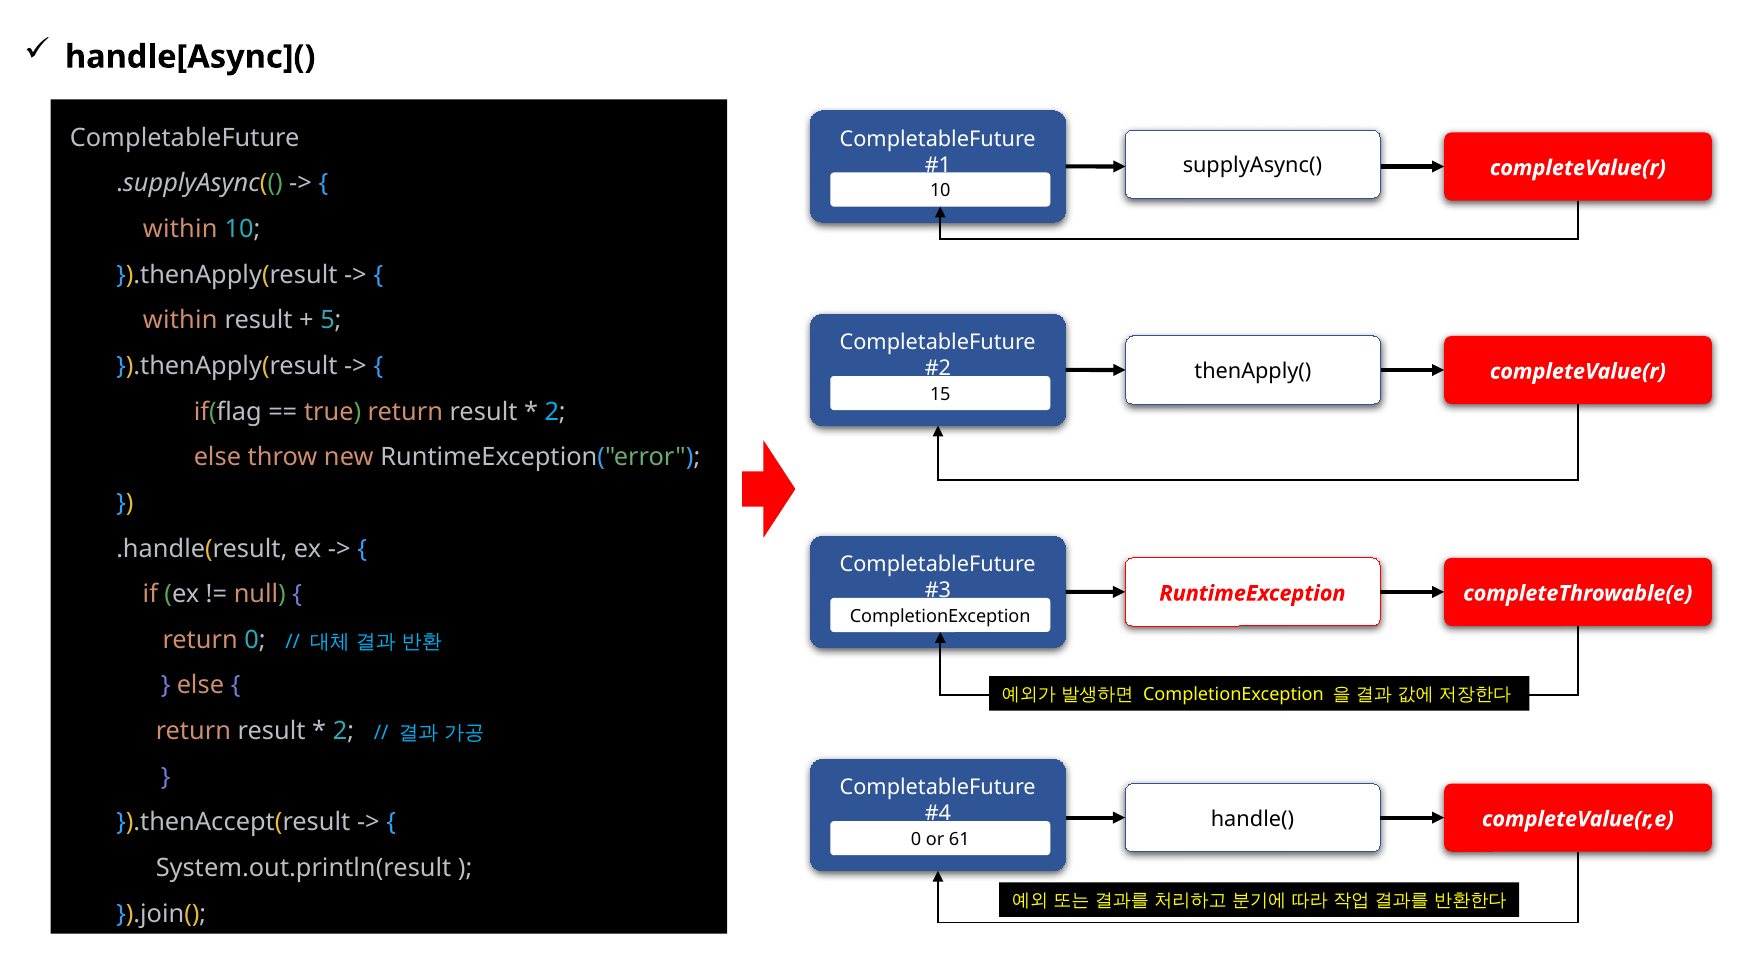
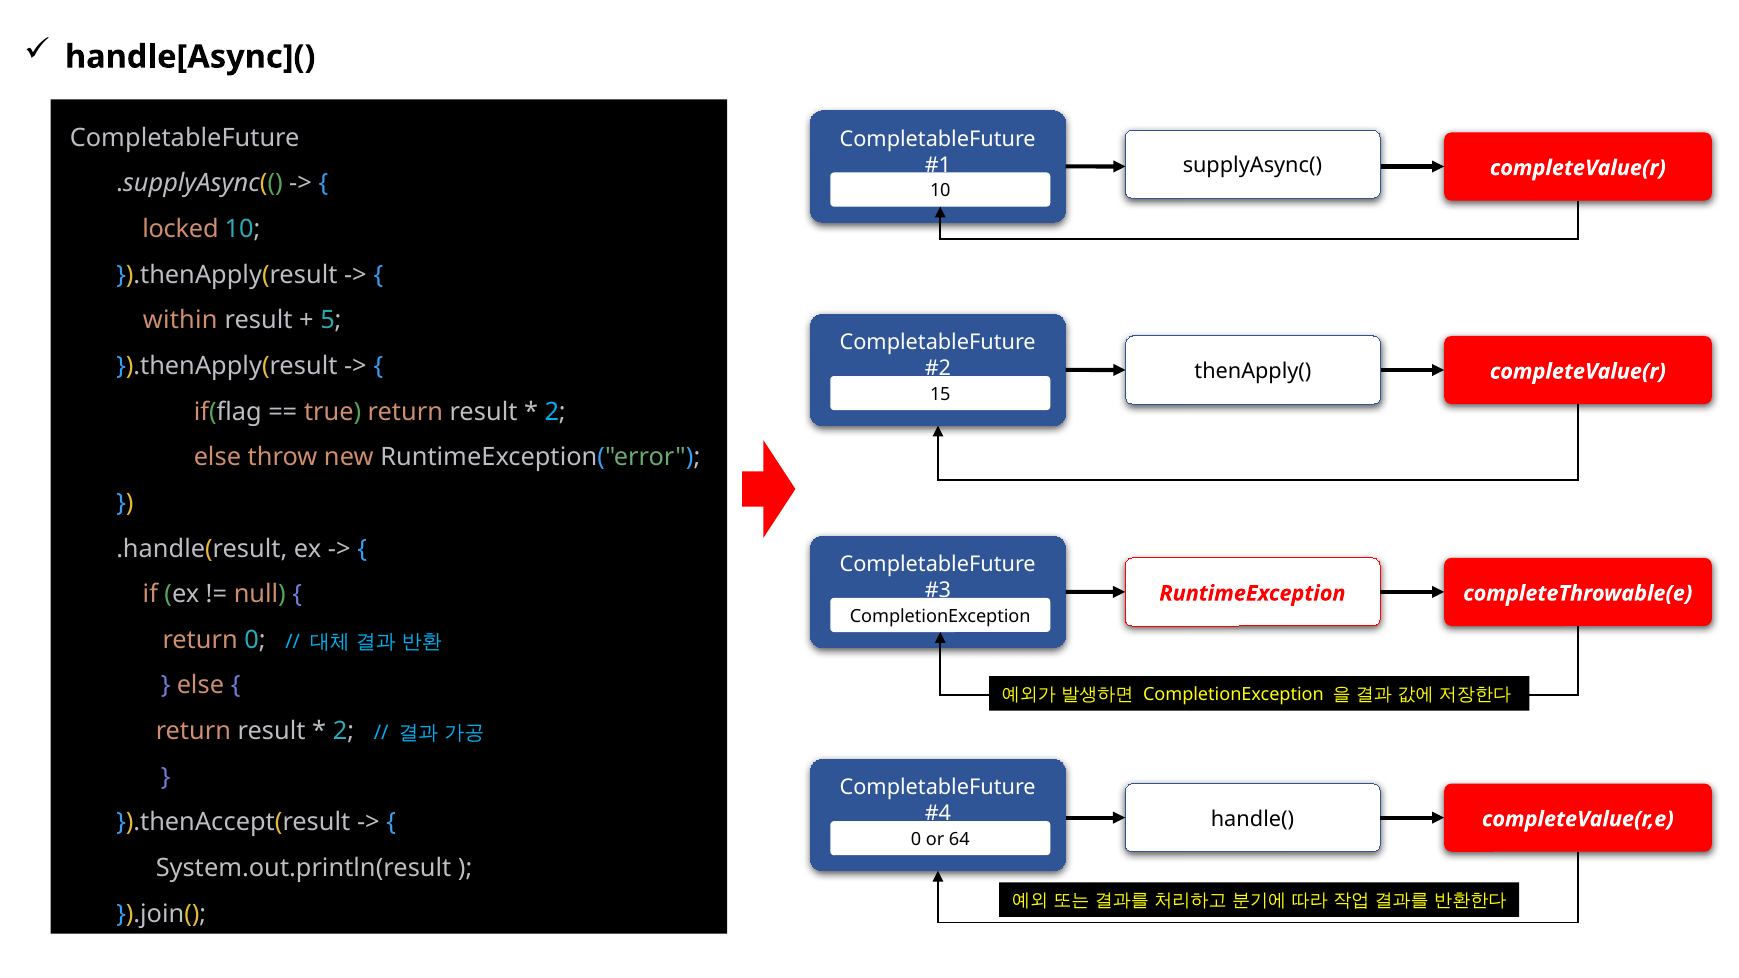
within at (180, 229): within -> locked
61: 61 -> 64
